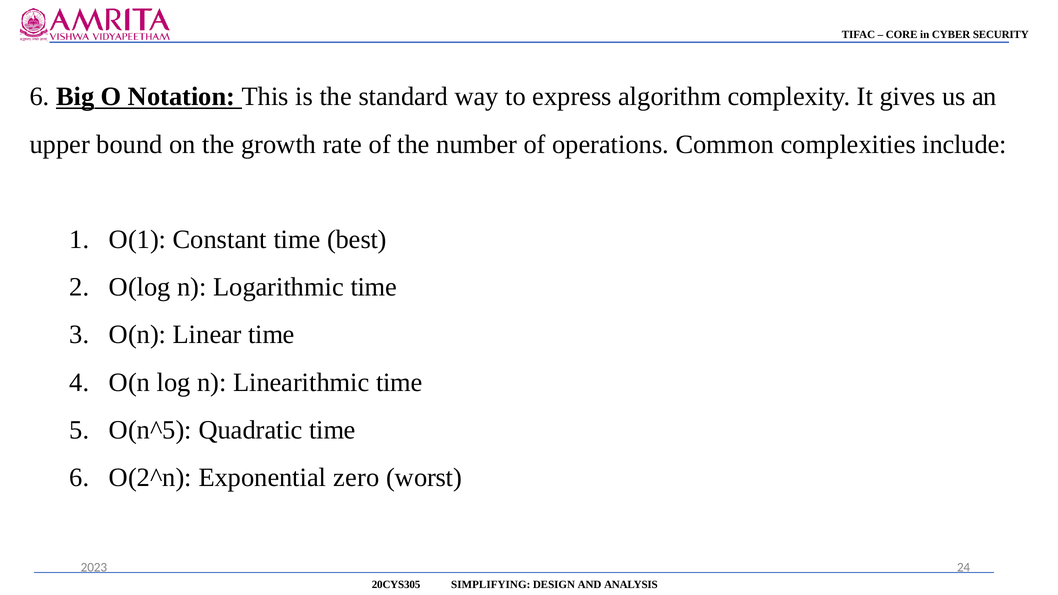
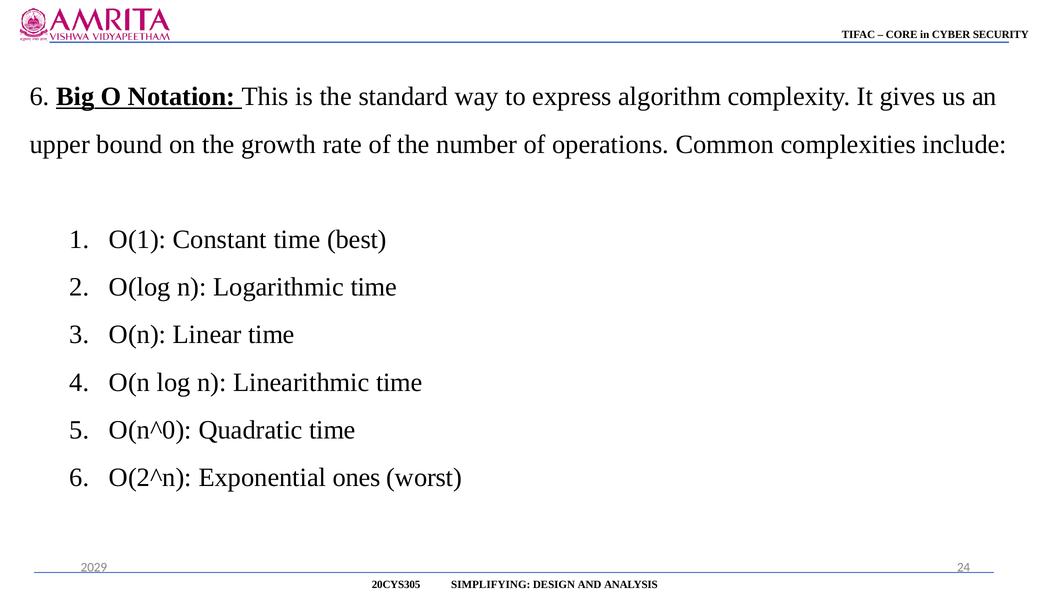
O(n^5: O(n^5 -> O(n^0
zero: zero -> ones
2023: 2023 -> 2029
